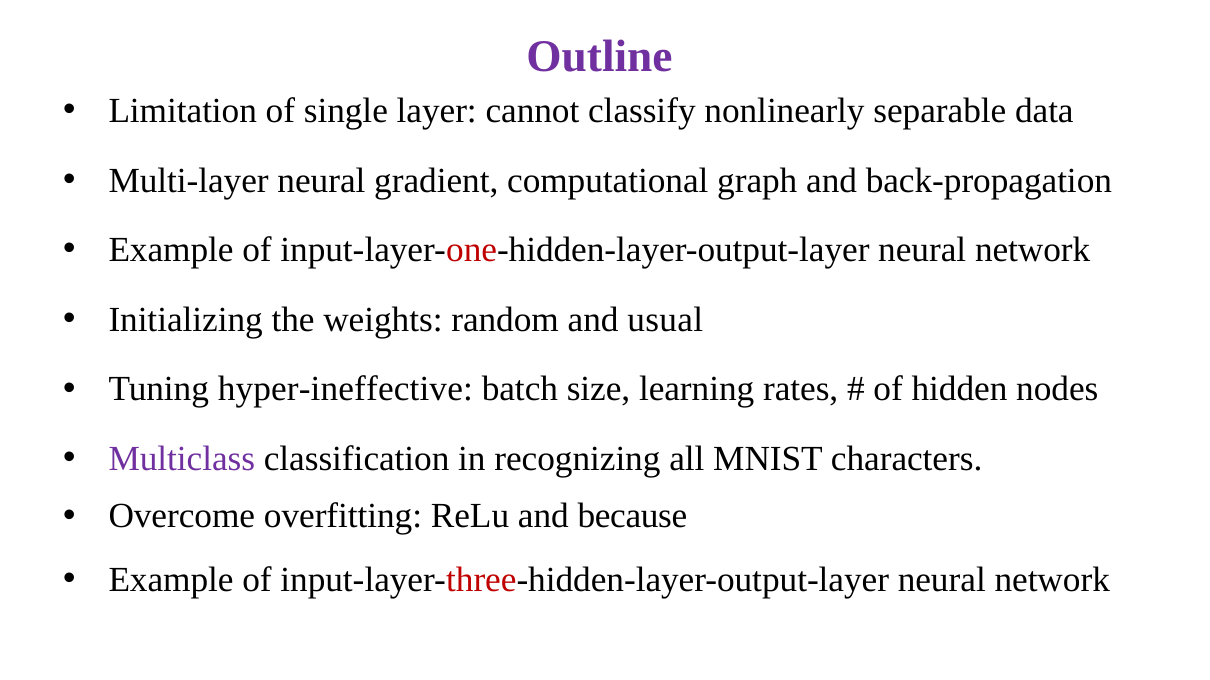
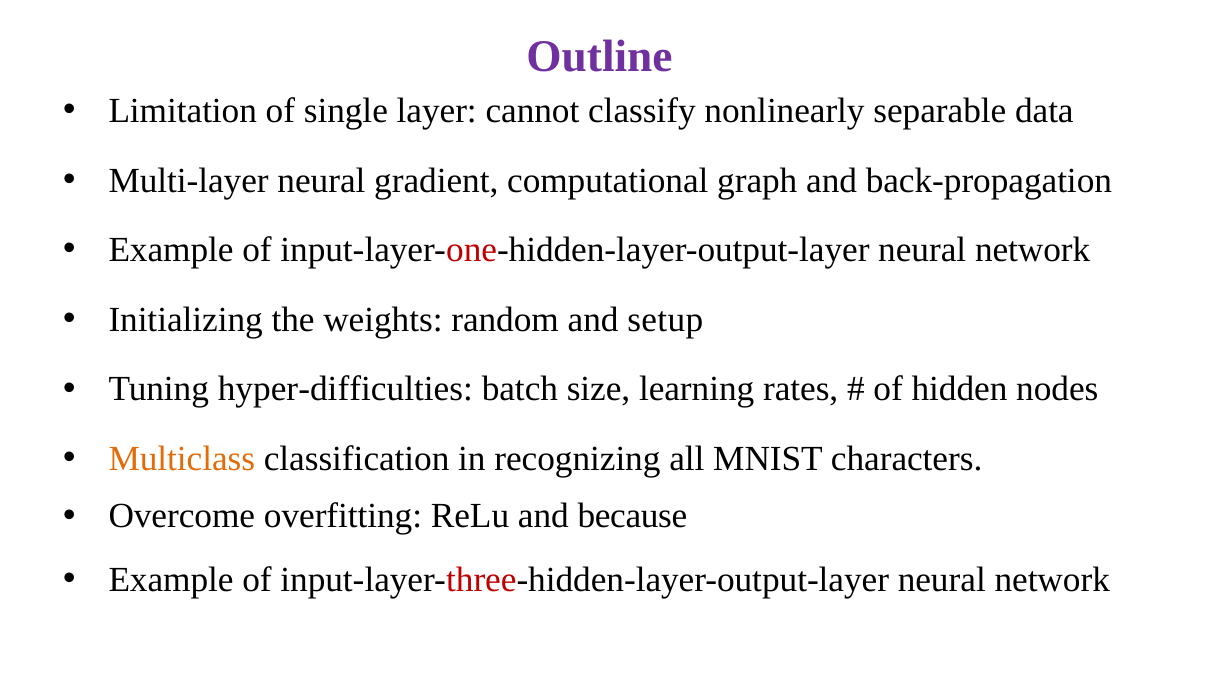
usual: usual -> setup
hyper-ineffective: hyper-ineffective -> hyper-difficulties
Multiclass colour: purple -> orange
